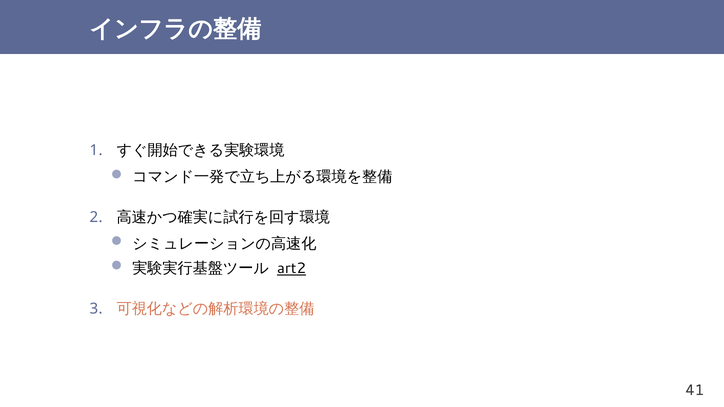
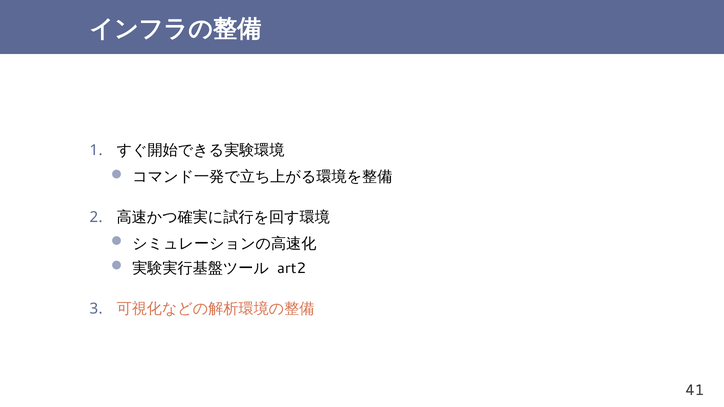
art2 underline: present -> none
